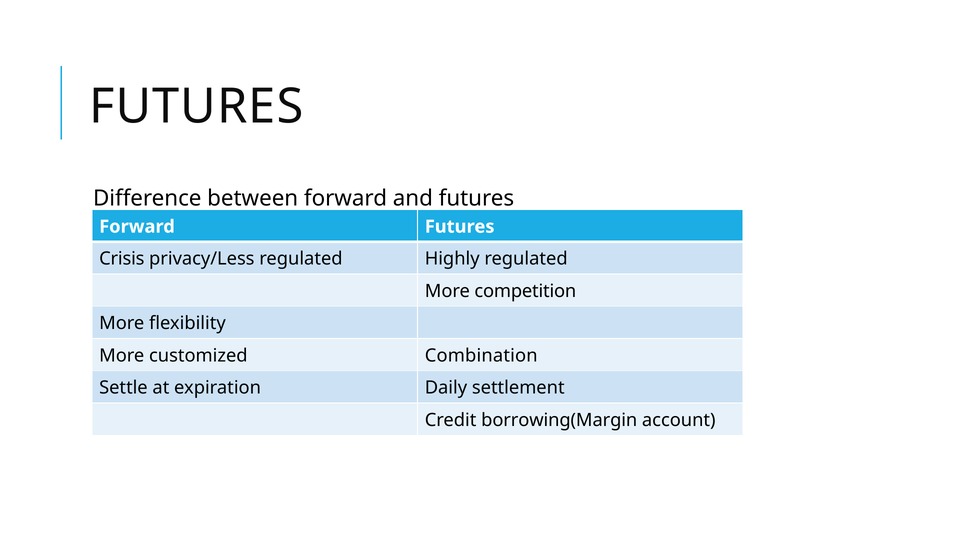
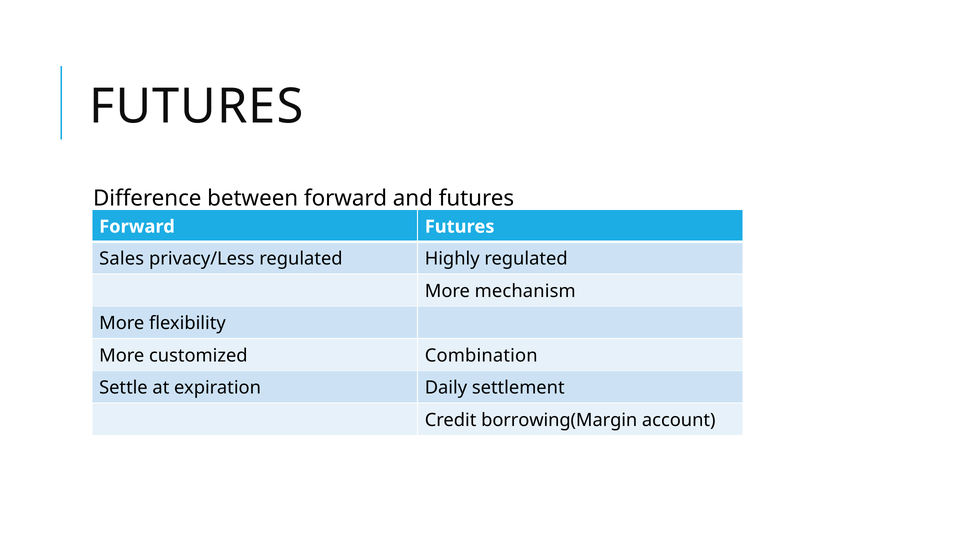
Crisis: Crisis -> Sales
competition: competition -> mechanism
